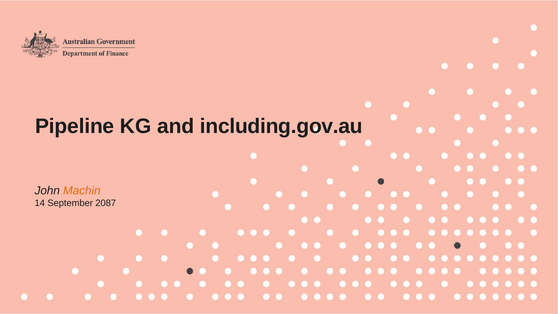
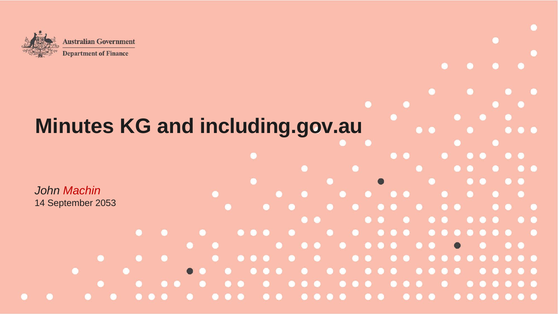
Pipeline: Pipeline -> Minutes
Machin colour: orange -> red
2087: 2087 -> 2053
